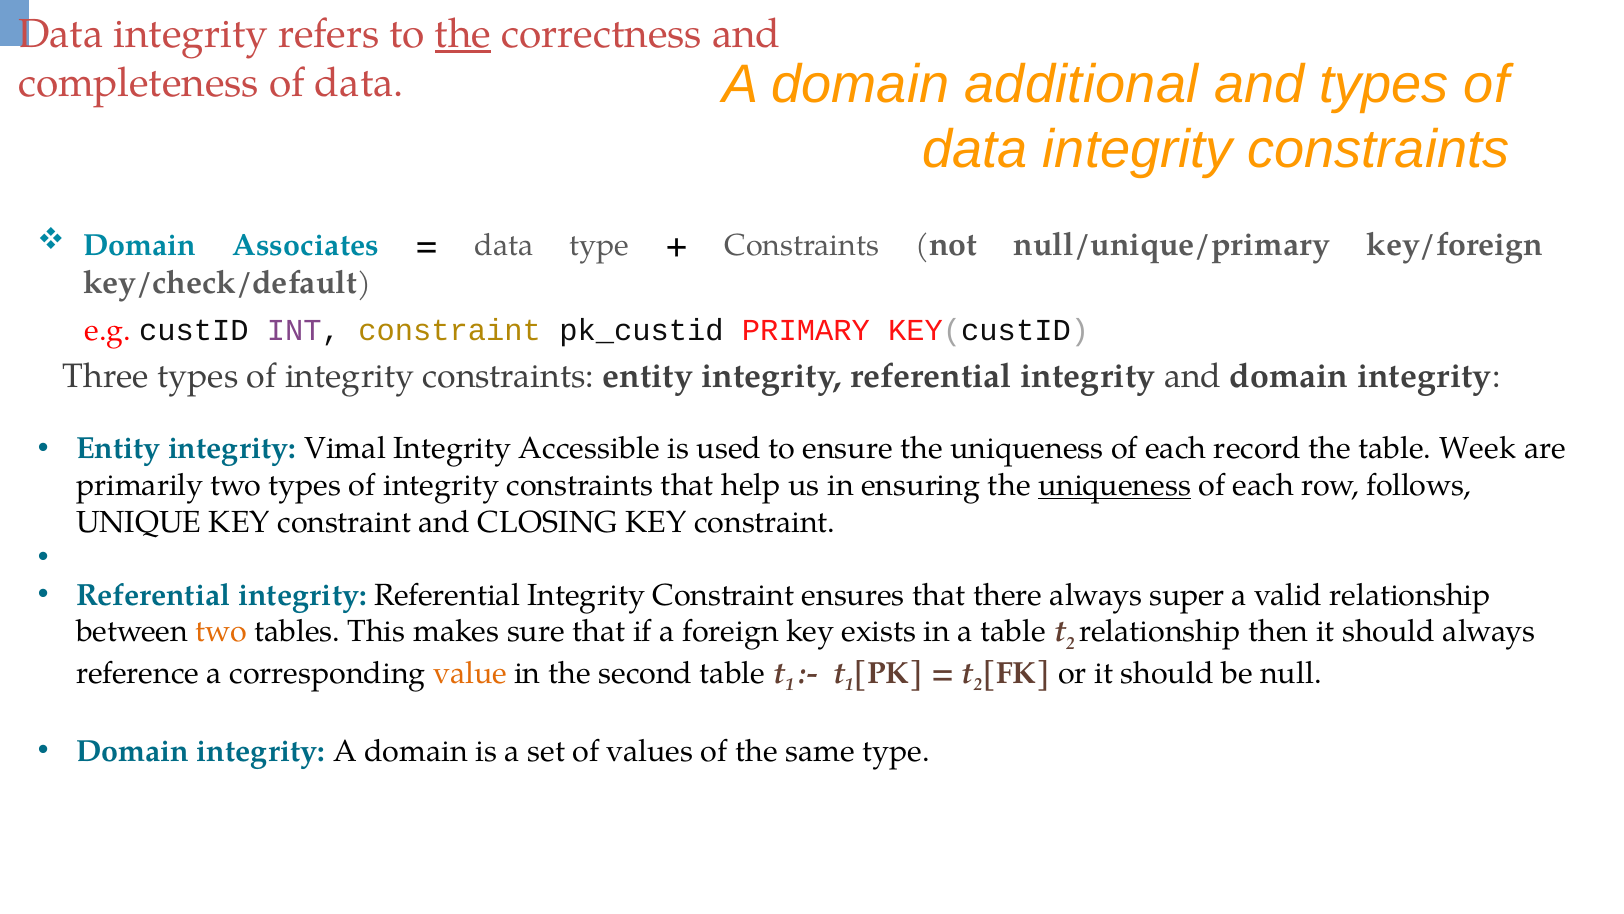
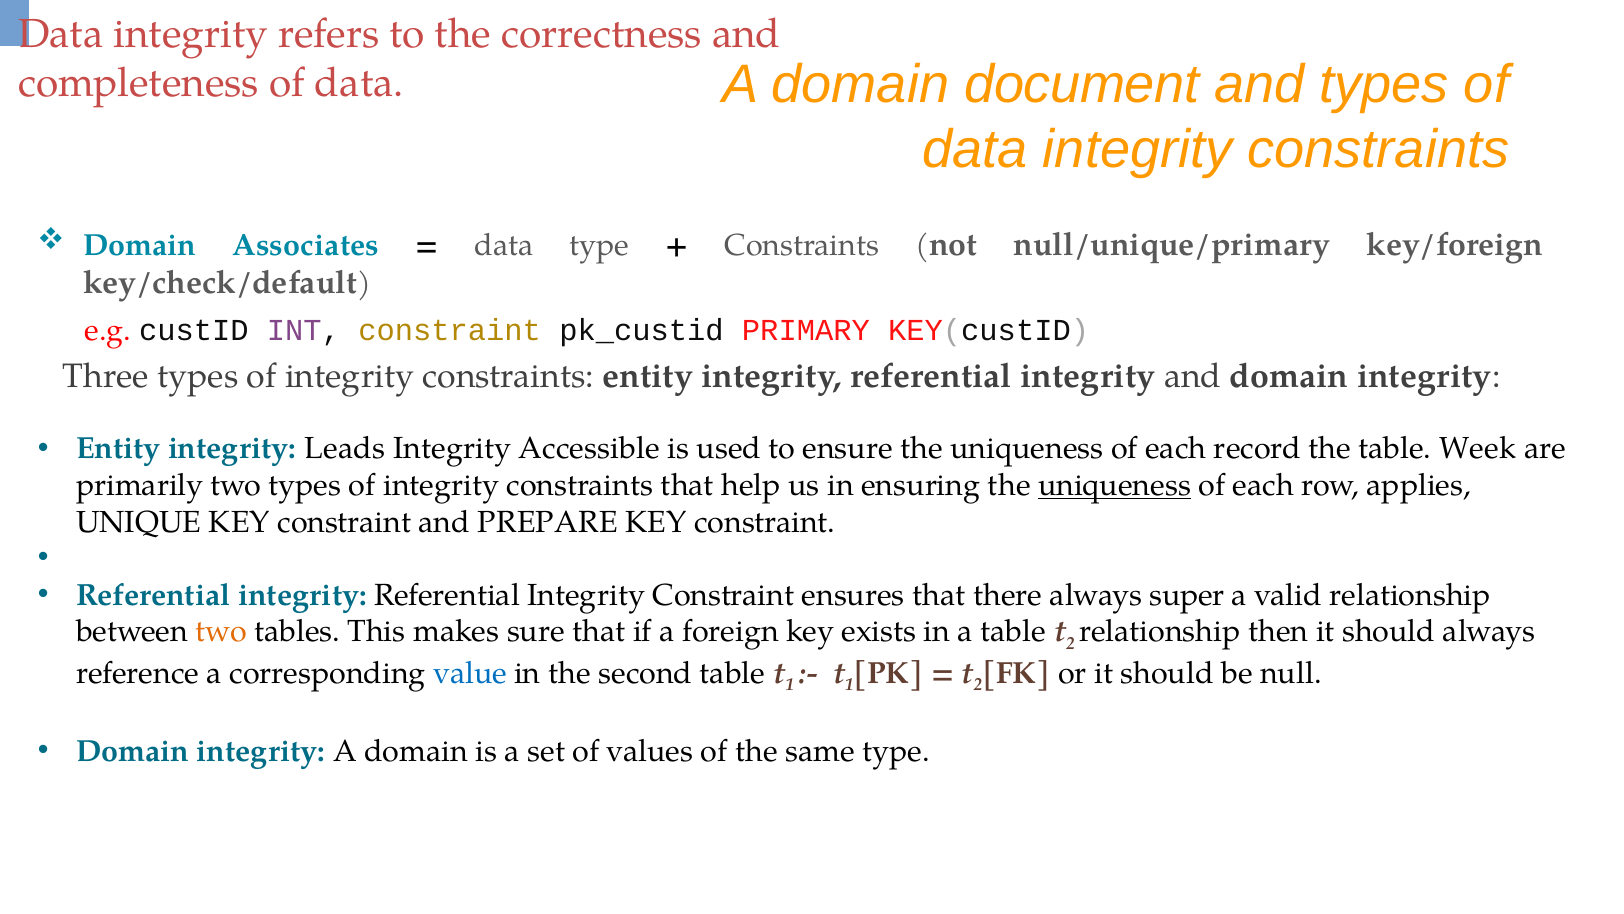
the at (463, 34) underline: present -> none
additional: additional -> document
Vimal: Vimal -> Leads
follows: follows -> applies
CLOSING: CLOSING -> PREPARE
value colour: orange -> blue
